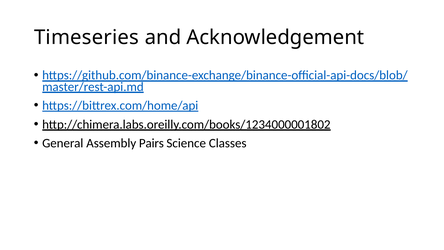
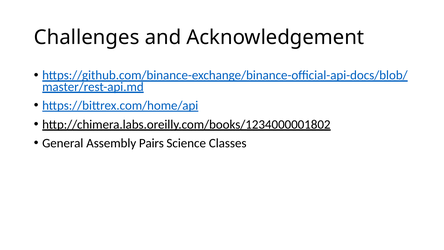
Timeseries: Timeseries -> Challenges
